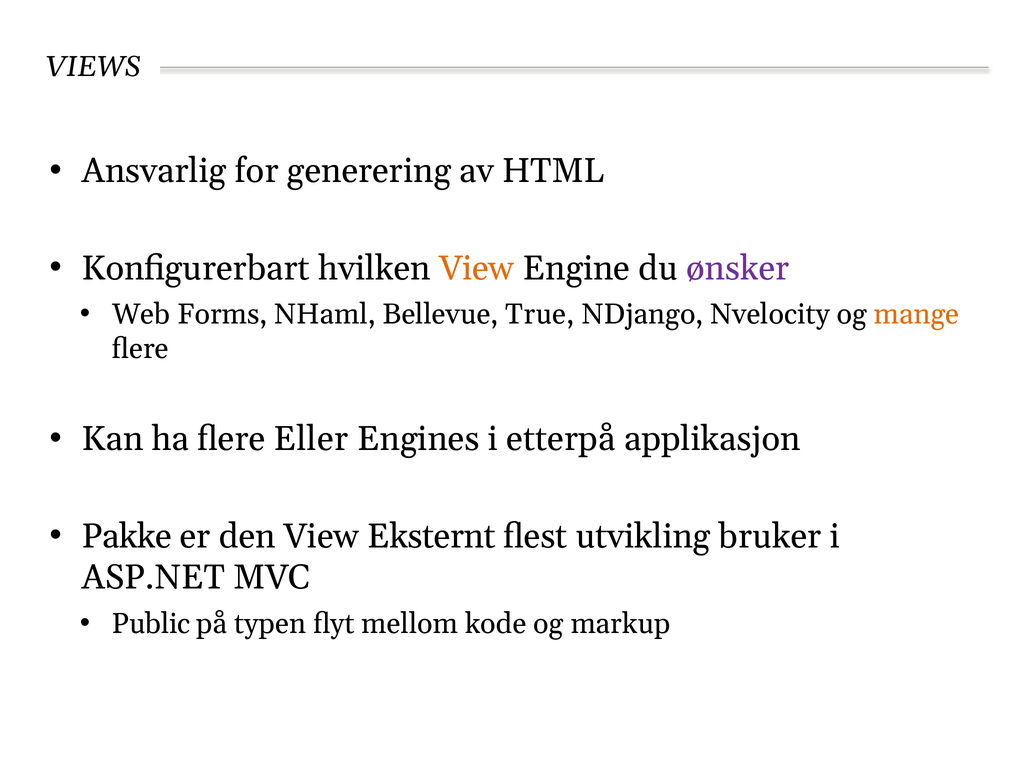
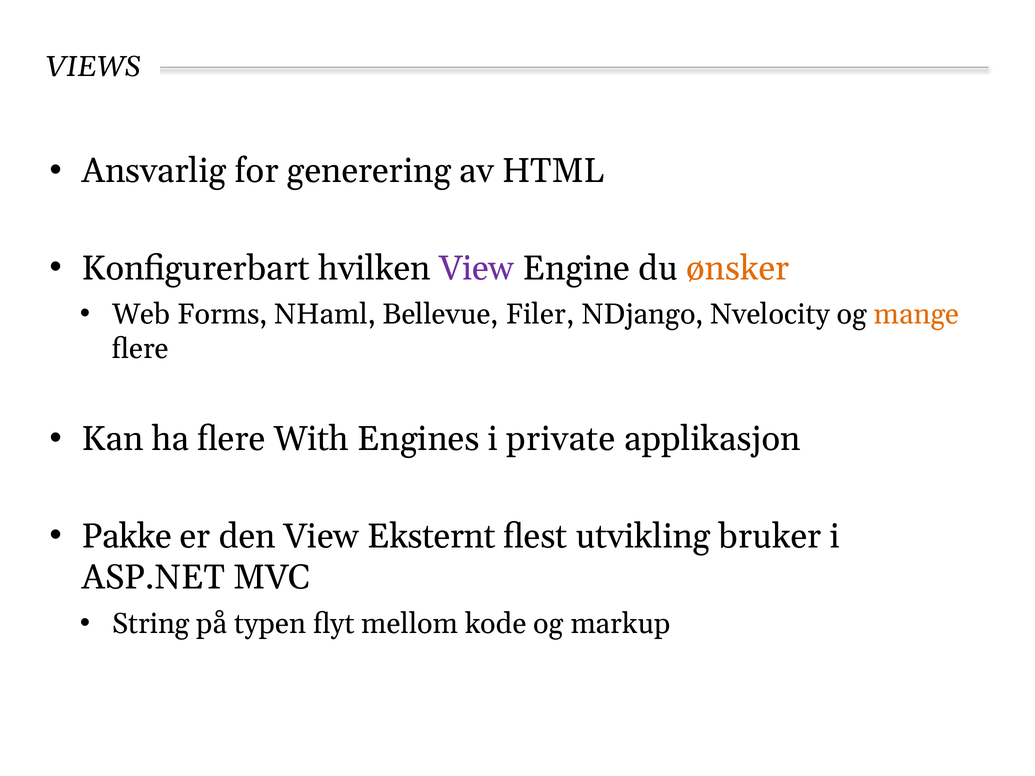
View at (477, 268) colour: orange -> purple
ønsker colour: purple -> orange
True: True -> Filer
Eller: Eller -> With
etterpå: etterpå -> private
Public: Public -> String
